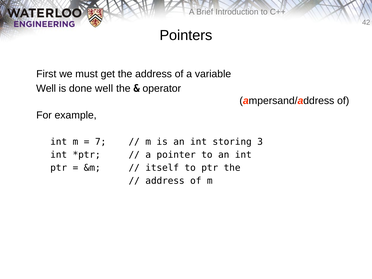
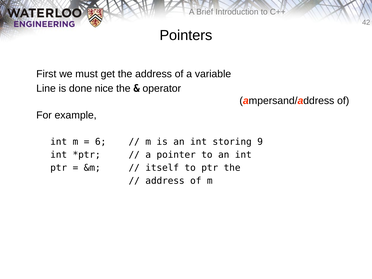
Well at (46, 88): Well -> Line
done well: well -> nice
7: 7 -> 6
3: 3 -> 9
